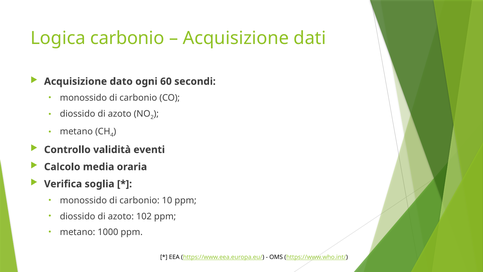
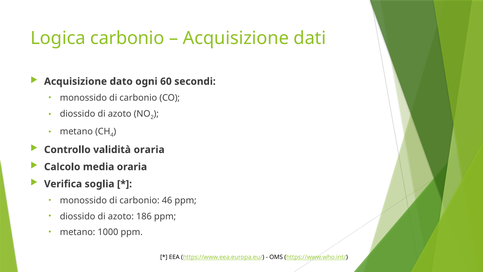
validità eventi: eventi -> oraria
10: 10 -> 46
102: 102 -> 186
